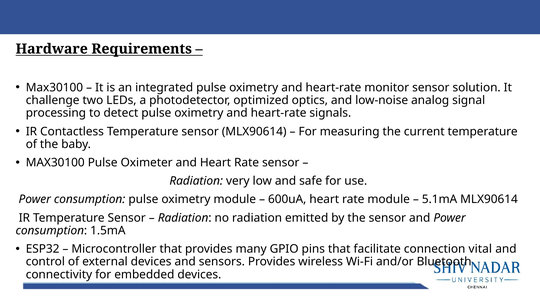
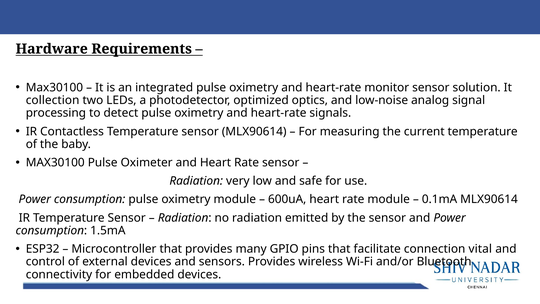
challenge: challenge -> collection
5.1mA: 5.1mA -> 0.1mA
